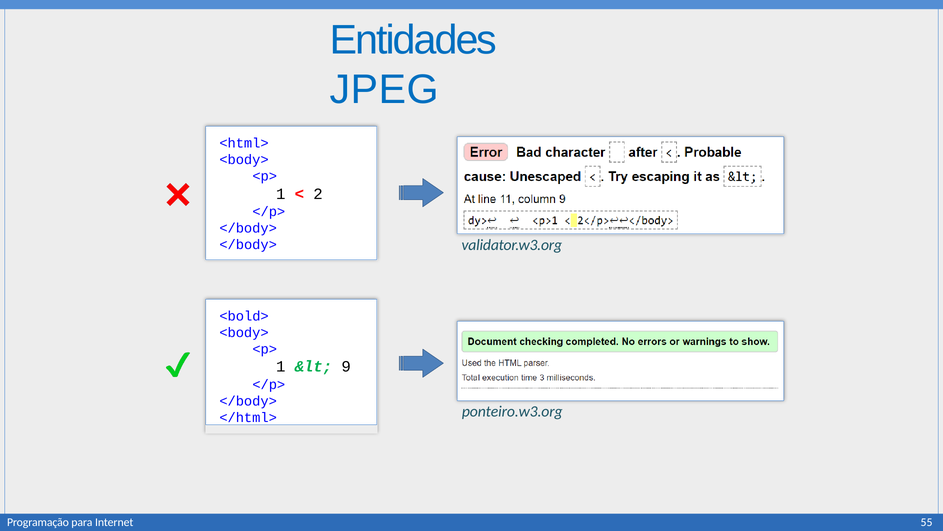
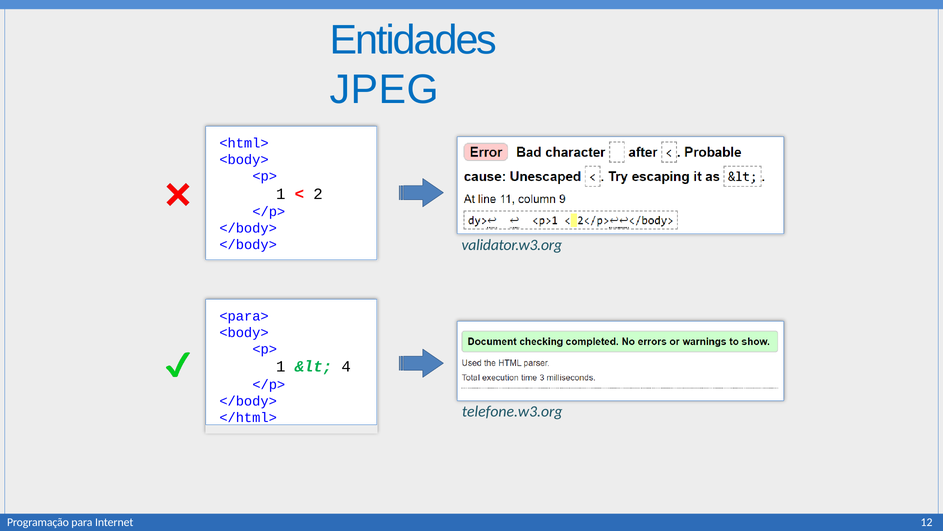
<bold>: <bold> -> <para>
9: 9 -> 4
ponteiro.w3.org: ponteiro.w3.org -> telefone.w3.org
55: 55 -> 12
